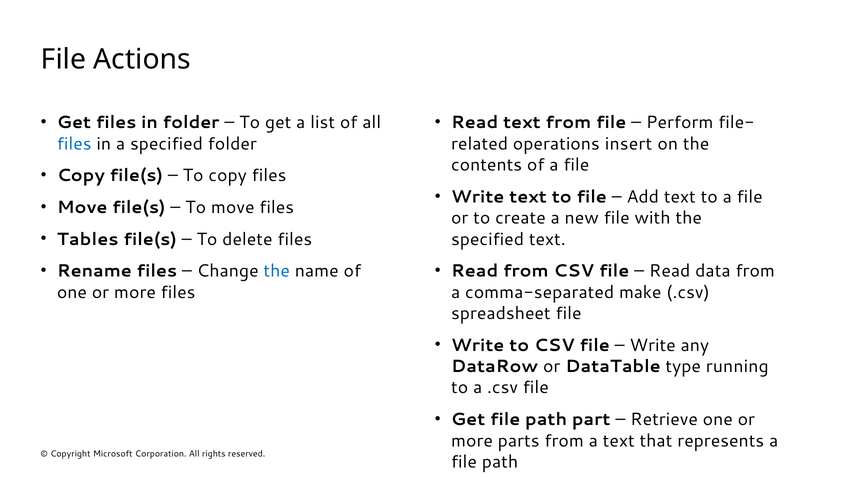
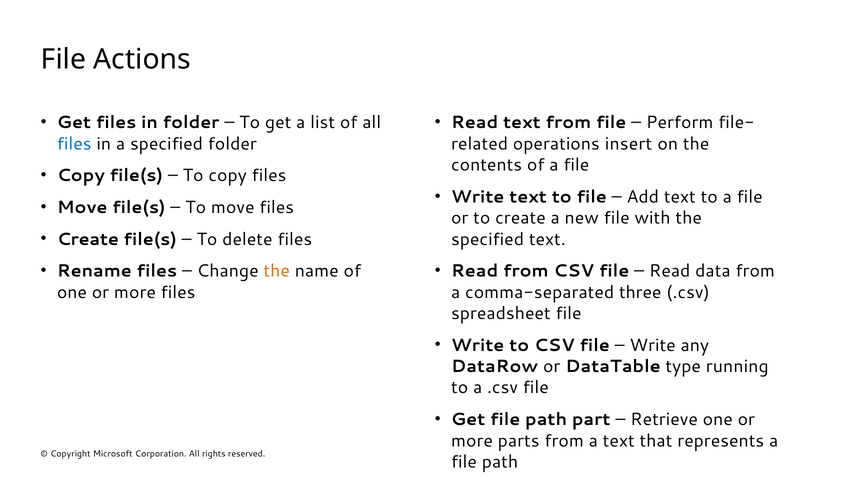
Tables at (88, 239): Tables -> Create
the at (277, 271) colour: blue -> orange
make: make -> three
